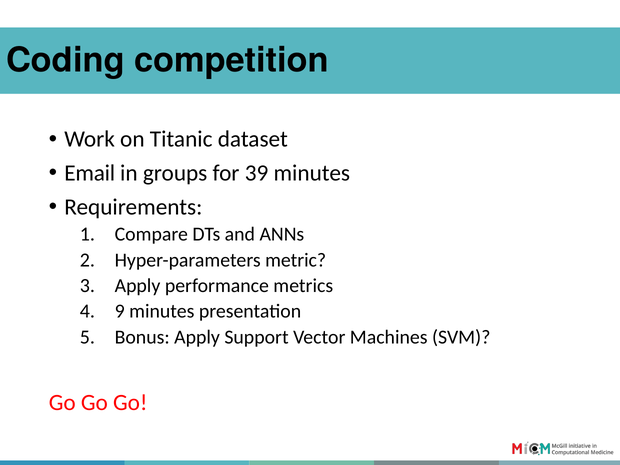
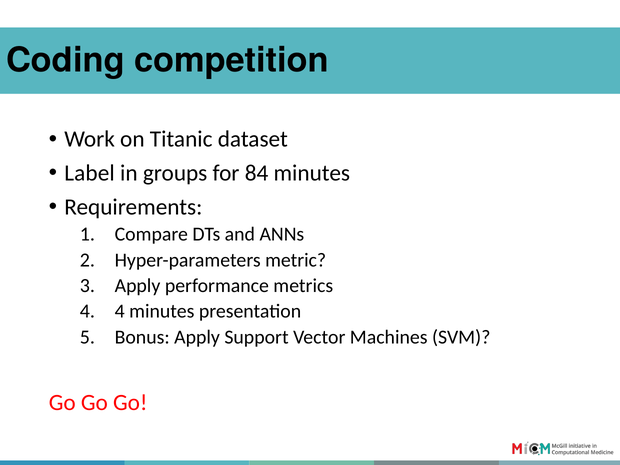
Email: Email -> Label
39: 39 -> 84
9 at (120, 311): 9 -> 4
